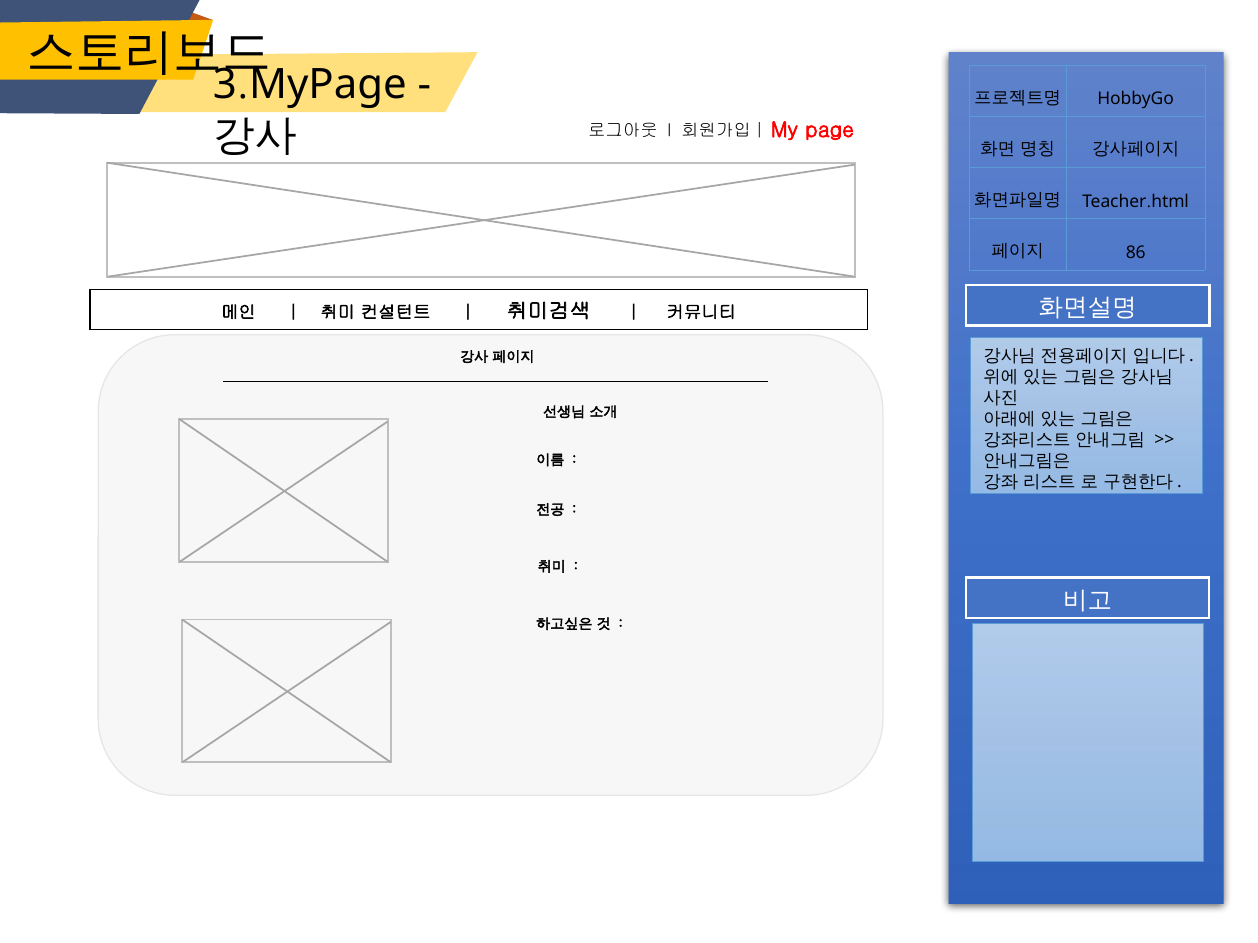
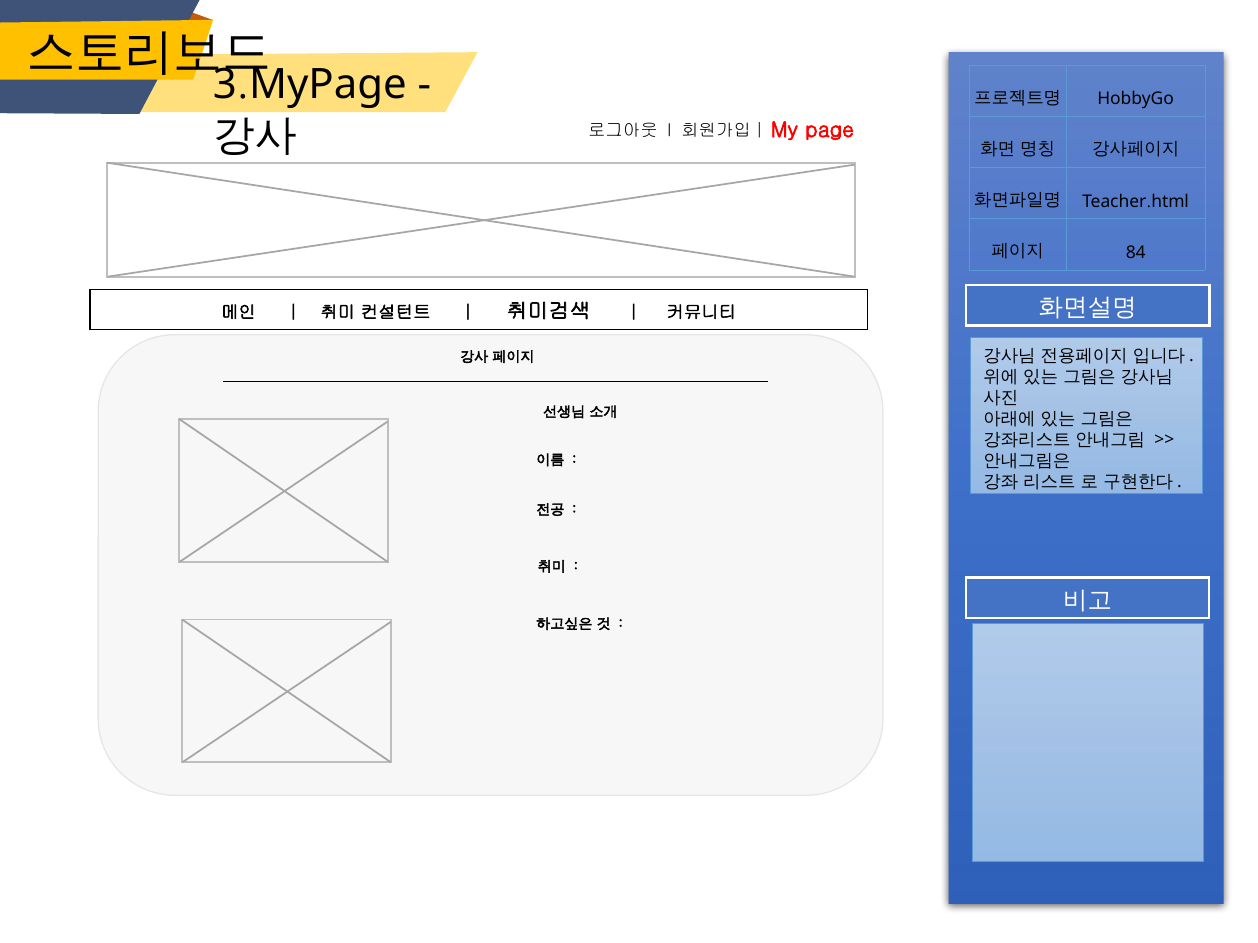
86: 86 -> 84
